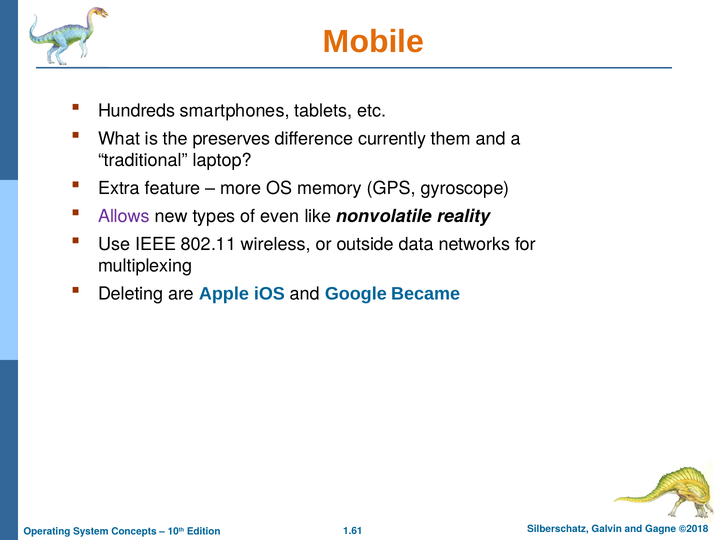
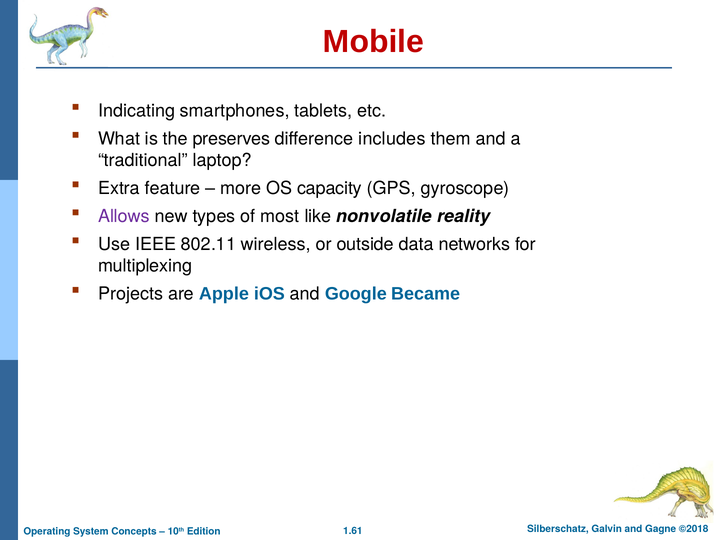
Mobile colour: orange -> red
Hundreds: Hundreds -> Indicating
currently: currently -> includes
memory: memory -> capacity
even: even -> most
Deleting: Deleting -> Projects
